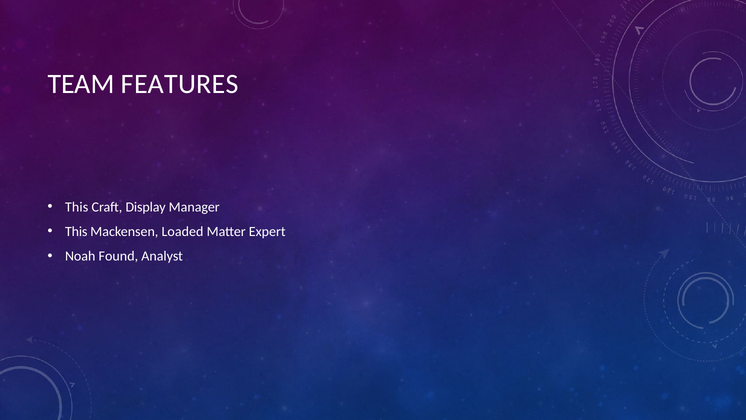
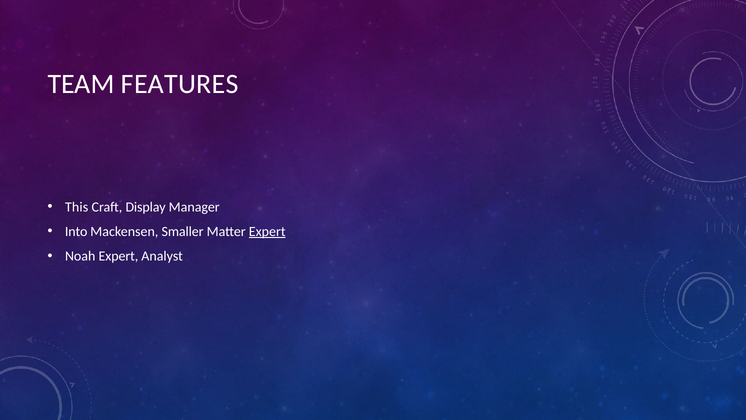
This at (76, 231): This -> Into
Loaded: Loaded -> Smaller
Expert at (267, 231) underline: none -> present
Noah Found: Found -> Expert
